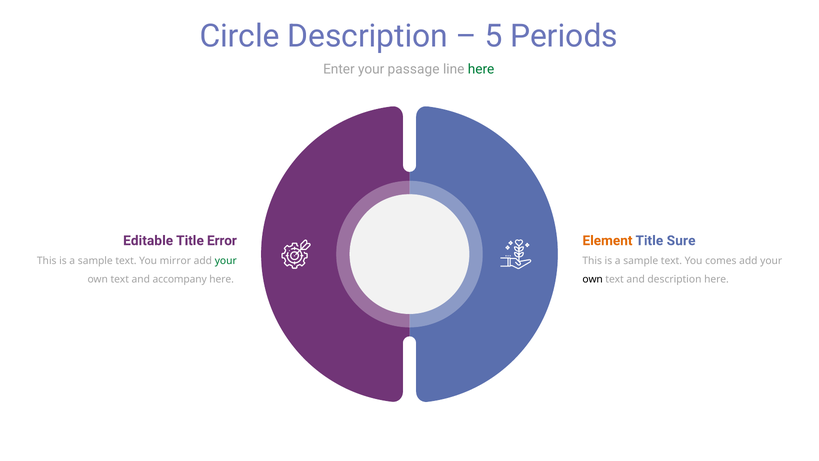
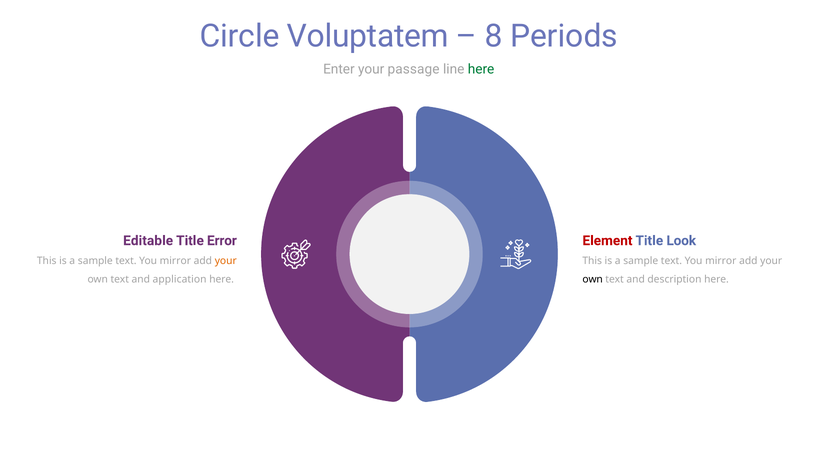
Circle Description: Description -> Voluptatem
5: 5 -> 8
Element colour: orange -> red
Sure: Sure -> Look
your at (226, 261) colour: green -> orange
comes at (721, 261): comes -> mirror
accompany: accompany -> application
